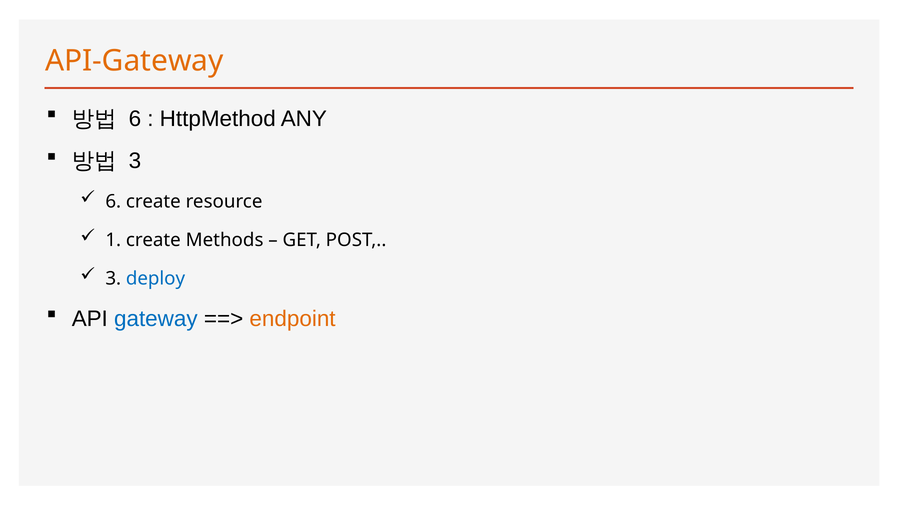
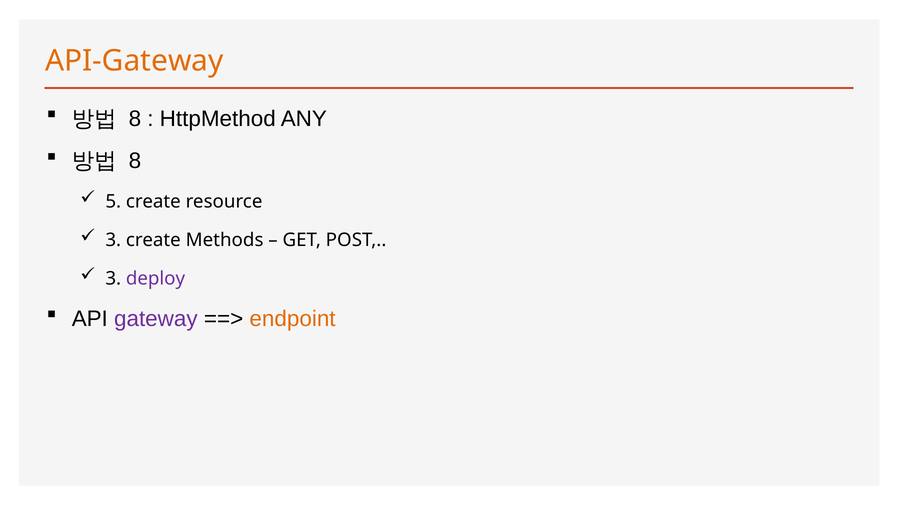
6 at (135, 119): 6 -> 8
3 at (135, 161): 3 -> 8
6 at (113, 202): 6 -> 5
1 at (113, 240): 1 -> 3
deploy colour: blue -> purple
gateway colour: blue -> purple
